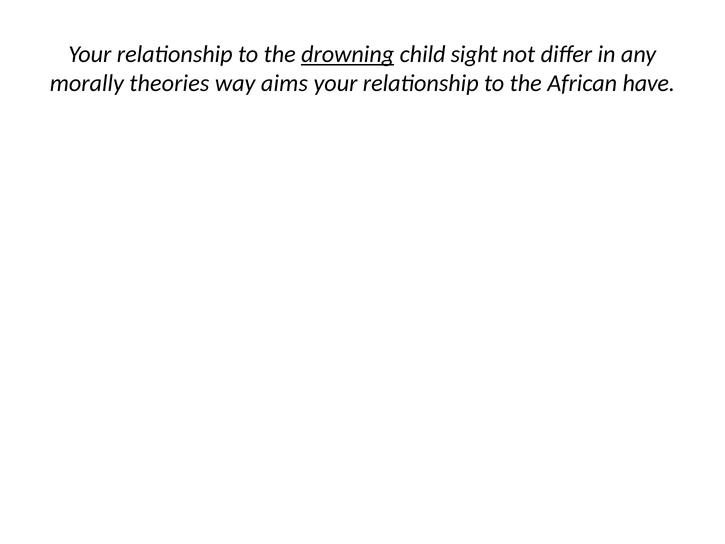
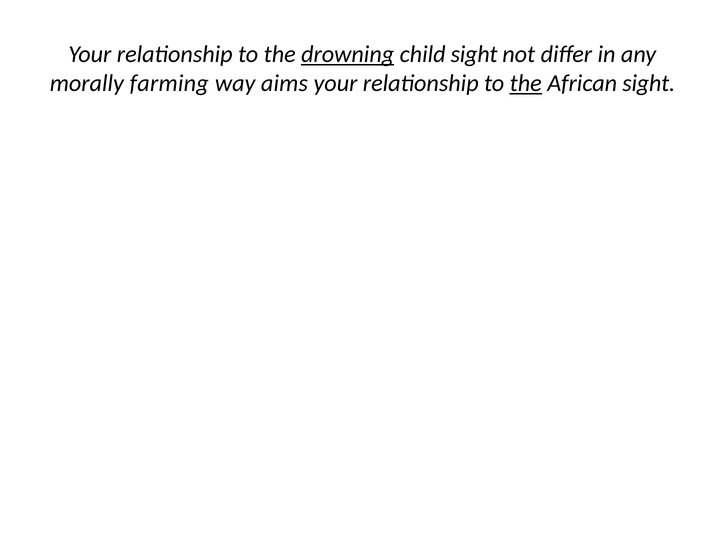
theories: theories -> farming
the at (526, 83) underline: none -> present
African have: have -> sight
